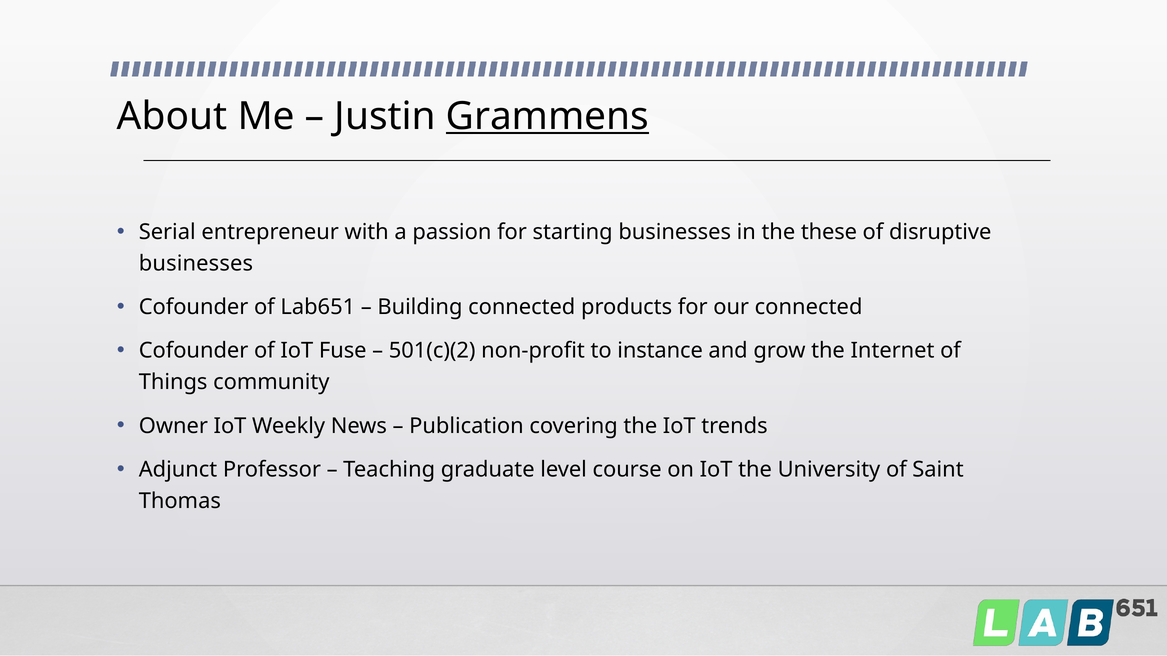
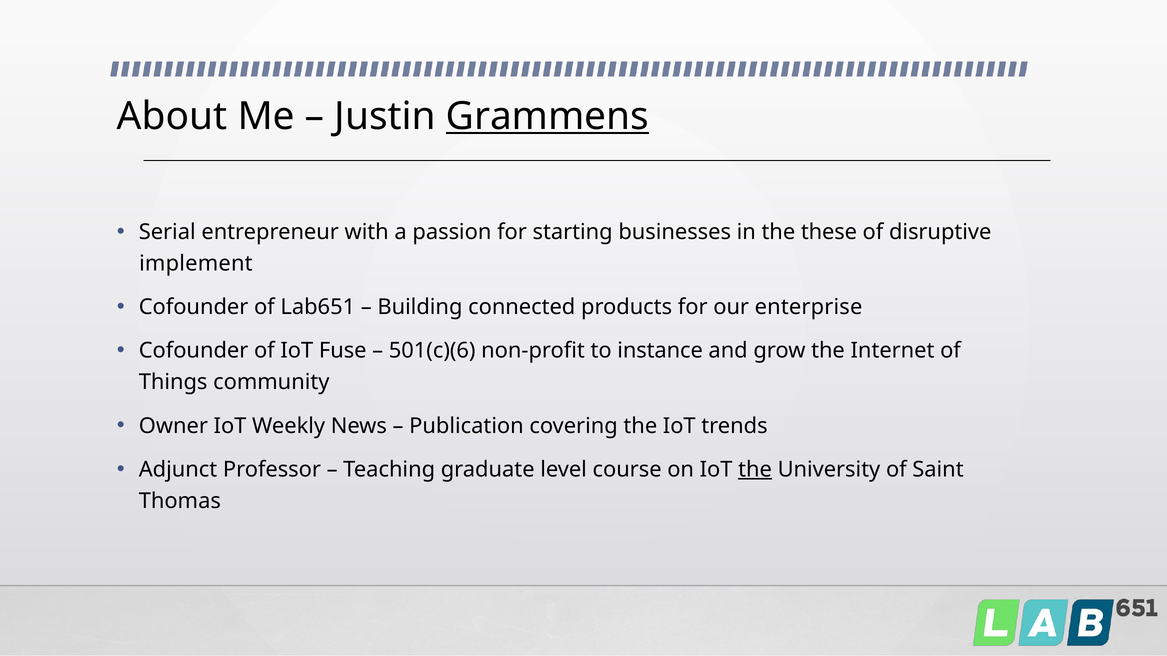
businesses at (196, 264): businesses -> implement
our connected: connected -> enterprise
501(c)(2: 501(c)(2 -> 501(c)(6
the at (755, 470) underline: none -> present
